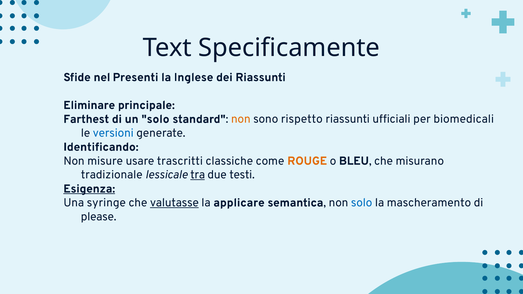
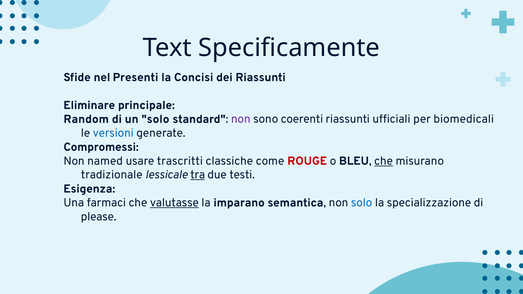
Inglese: Inglese -> Concisi
Farthest: Farthest -> Random
non at (241, 119) colour: orange -> purple
rispetto: rispetto -> coerenti
Identificando: Identificando -> Compromessi
misure: misure -> named
ROUGE colour: orange -> red
che at (384, 161) underline: none -> present
Esigenza underline: present -> none
syringe: syringe -> farmaci
applicare: applicare -> imparano
mascheramento: mascheramento -> specializzazione
